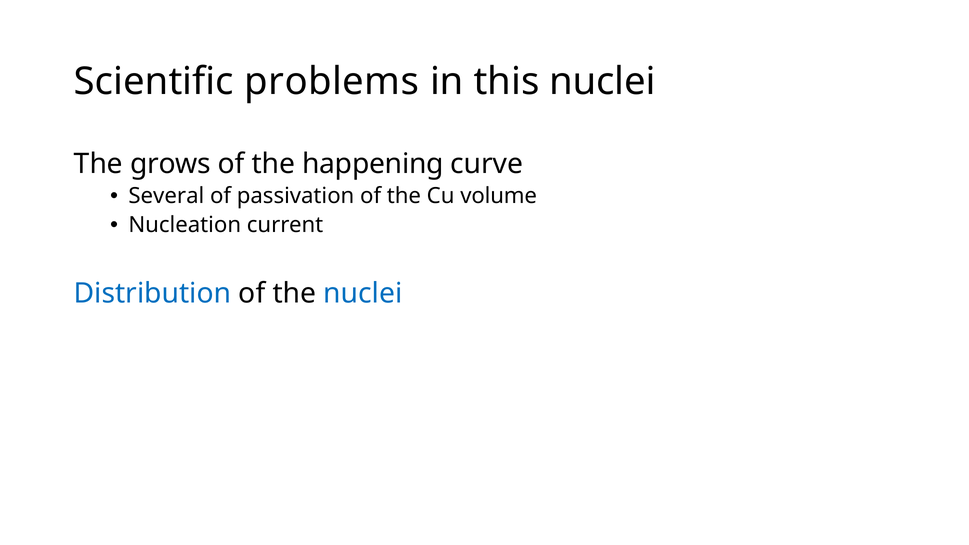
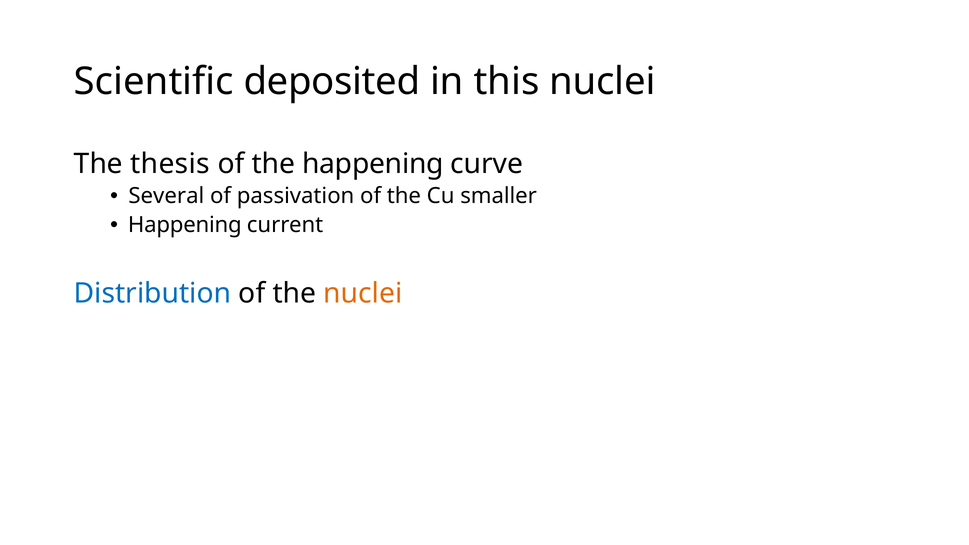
problems: problems -> deposited
grows: grows -> thesis
volume: volume -> smaller
Nucleation at (185, 225): Nucleation -> Happening
nuclei at (363, 294) colour: blue -> orange
